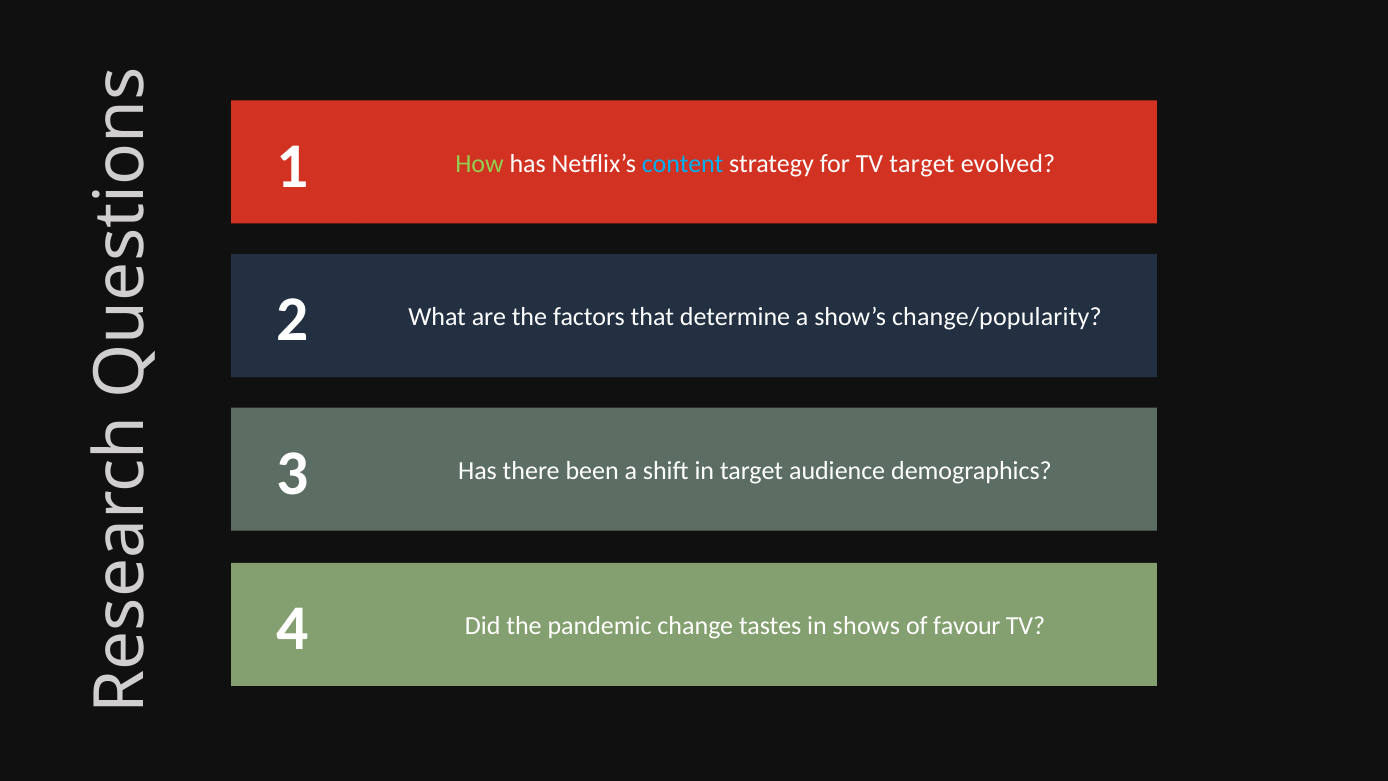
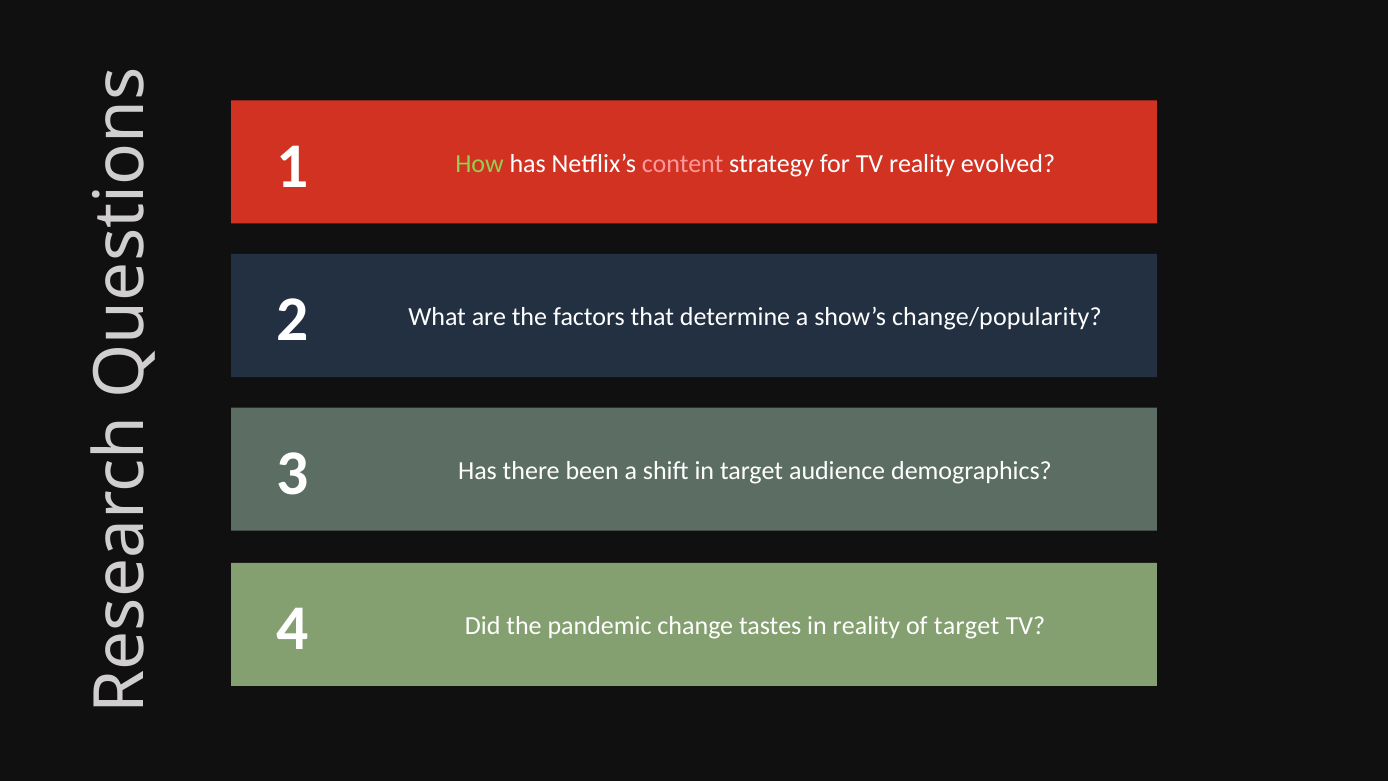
content colour: light blue -> pink
TV target: target -> reality
in shows: shows -> reality
of favour: favour -> target
